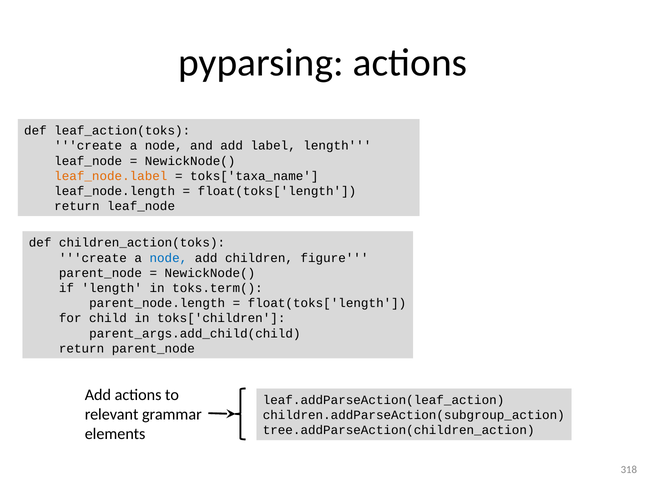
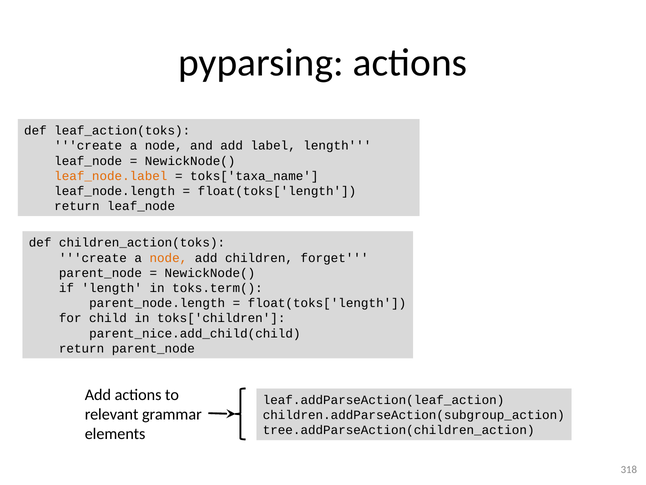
node at (168, 258) colour: blue -> orange
figure: figure -> forget
parent_args.add_child(child: parent_args.add_child(child -> parent_nice.add_child(child
